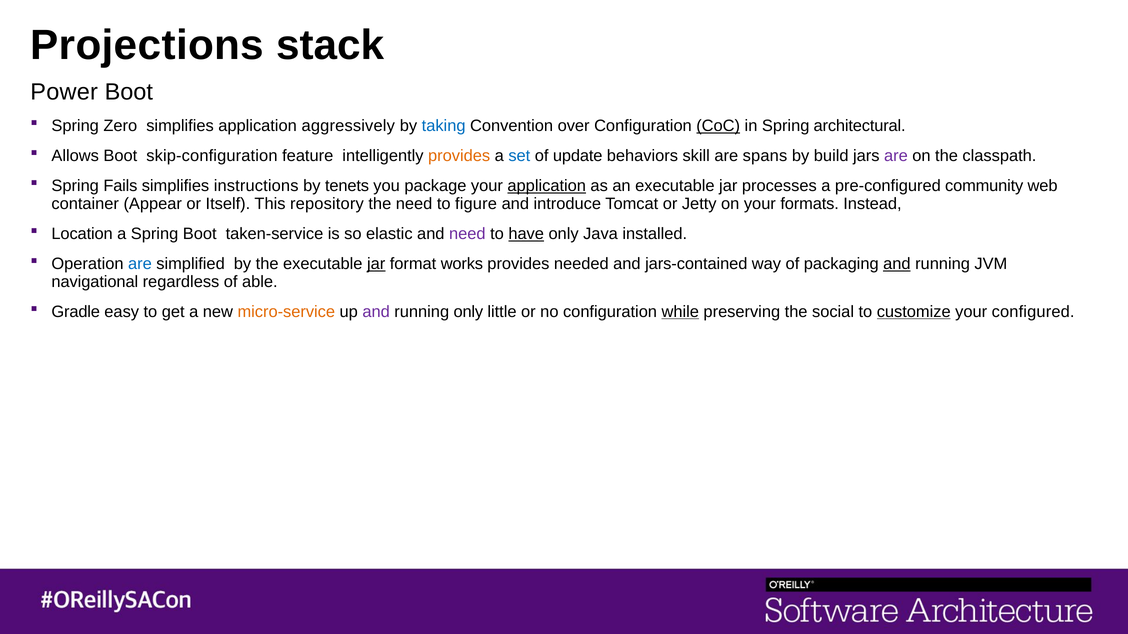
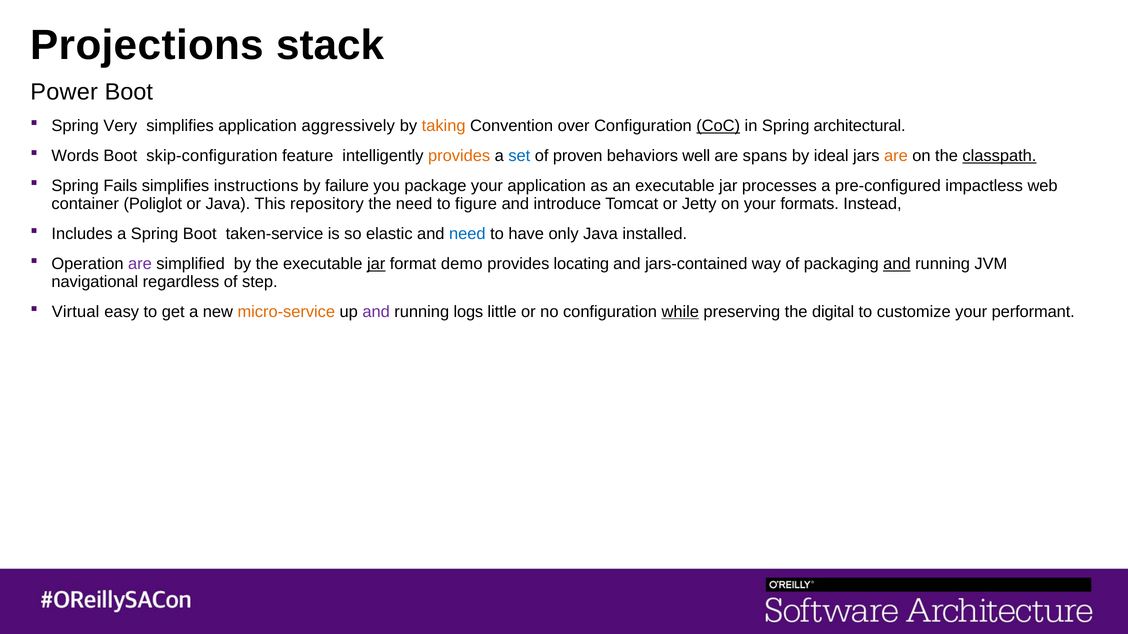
Zero: Zero -> Very
taking colour: blue -> orange
Allows: Allows -> Words
update: update -> proven
skill: skill -> well
build: build -> ideal
are at (896, 156) colour: purple -> orange
classpath underline: none -> present
tenets: tenets -> failure
application at (547, 186) underline: present -> none
community: community -> impactless
Appear: Appear -> Poliglot
or Itself: Itself -> Java
Location: Location -> Includes
need at (467, 234) colour: purple -> blue
have underline: present -> none
are at (140, 264) colour: blue -> purple
works: works -> demo
needed: needed -> locating
able: able -> step
Gradle: Gradle -> Virtual
running only: only -> logs
social: social -> digital
customize underline: present -> none
configured: configured -> performant
